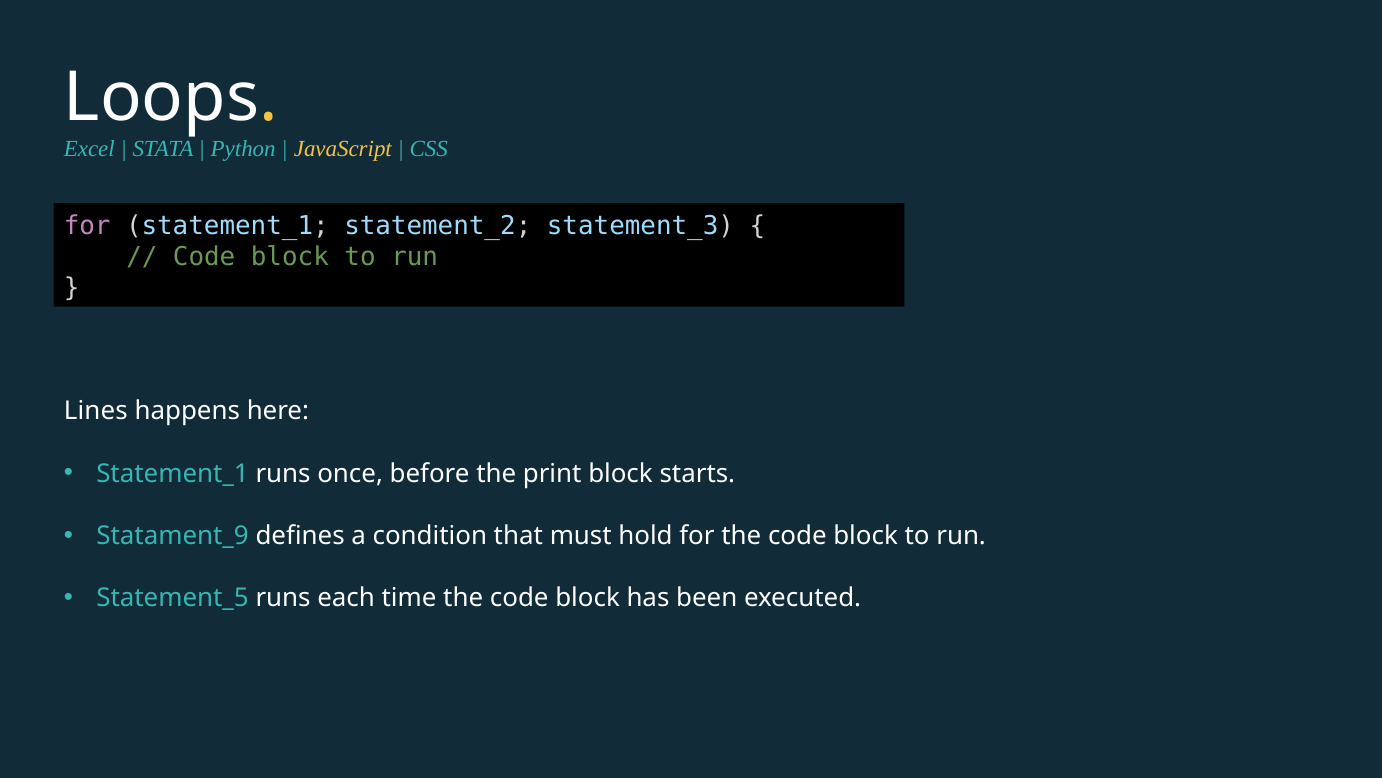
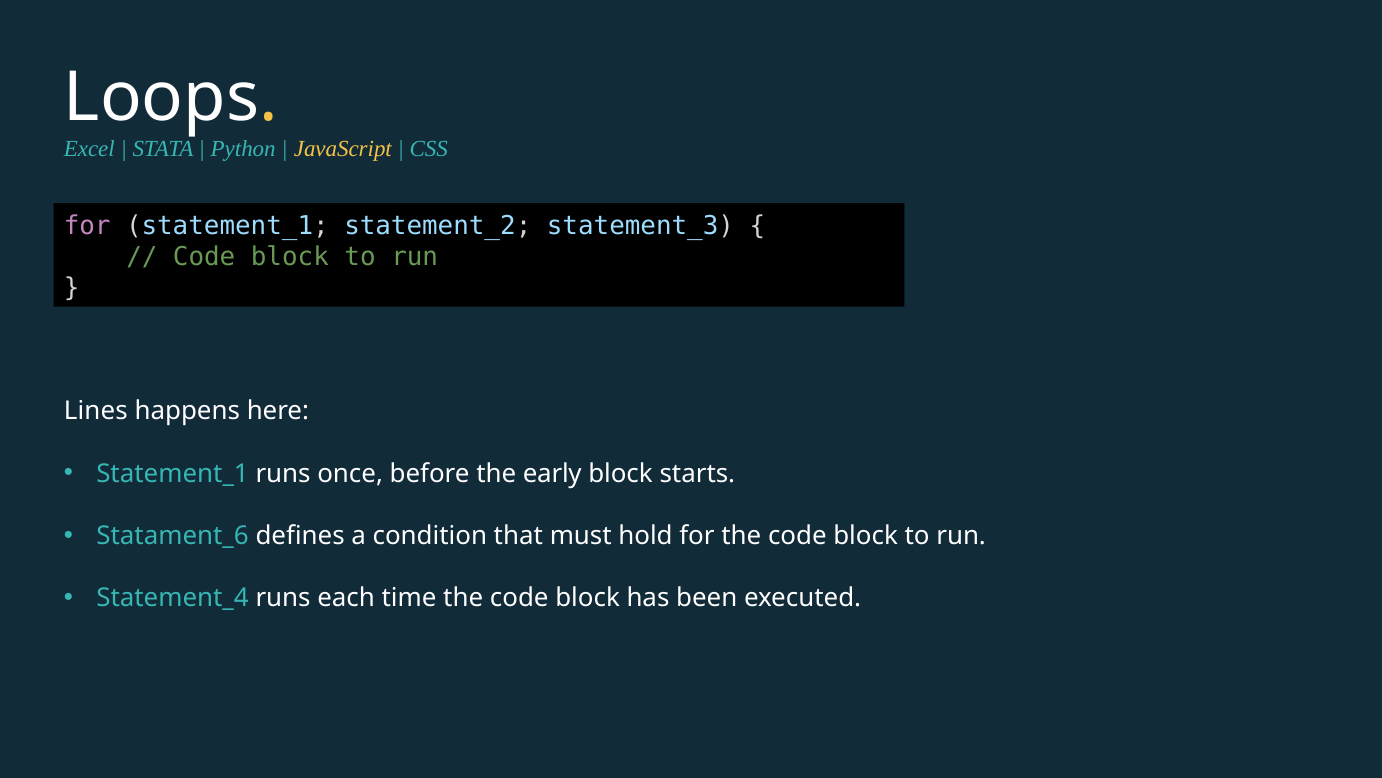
print: print -> early
Statament_9: Statament_9 -> Statament_6
Statement_5: Statement_5 -> Statement_4
